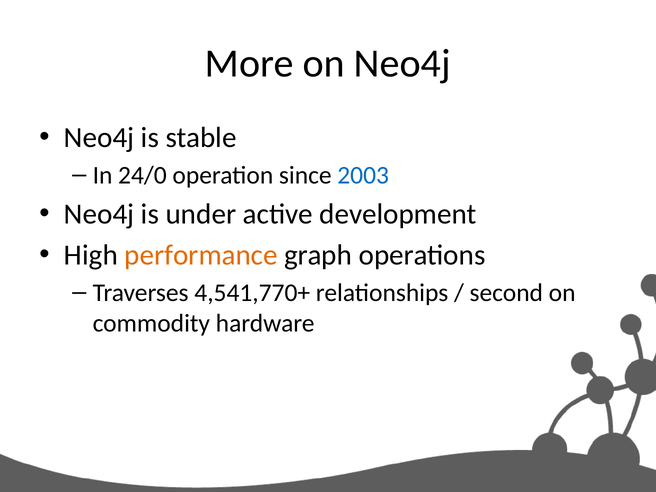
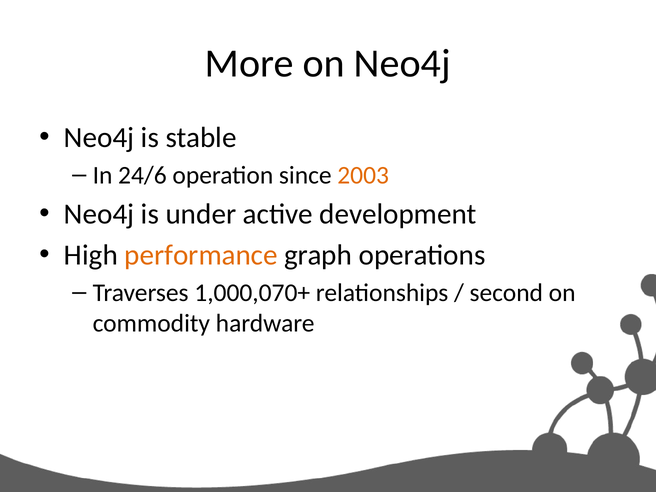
24/0: 24/0 -> 24/6
2003 colour: blue -> orange
4,541,770+: 4,541,770+ -> 1,000,070+
